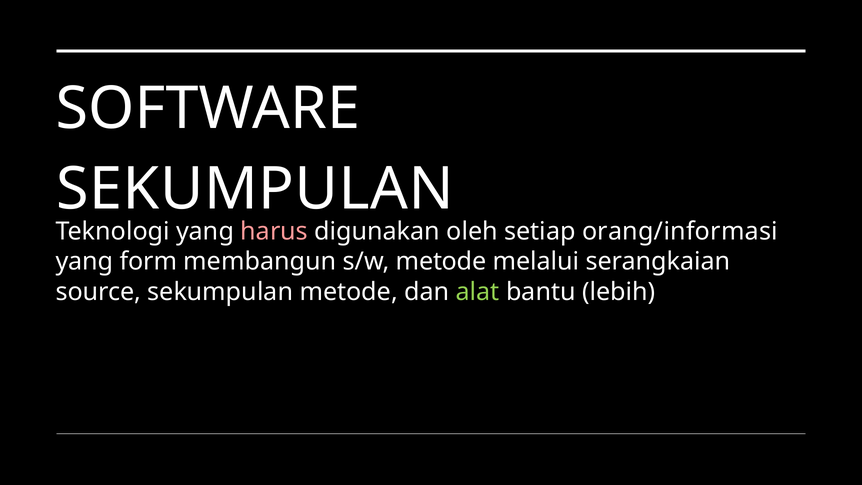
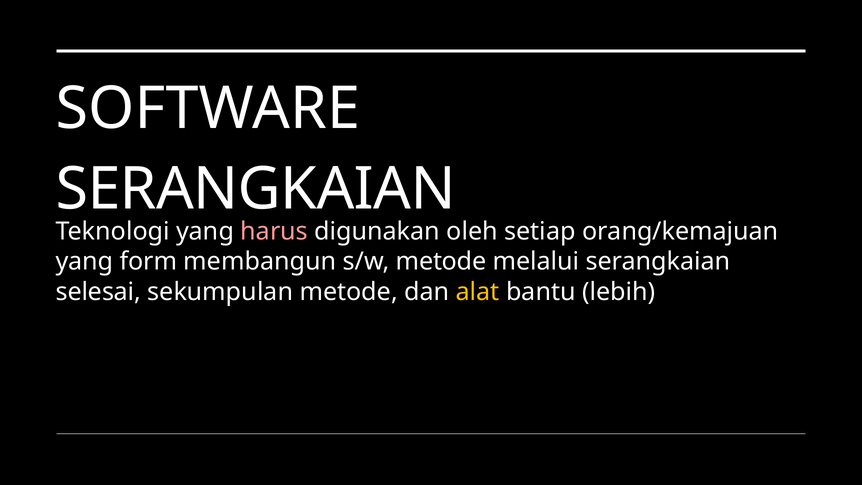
SEKUMPULAN at (255, 189): SEKUMPULAN -> SERANGKAIAN
orang/informasi: orang/informasi -> orang/kemajuan
source: source -> selesai
alat colour: light green -> yellow
